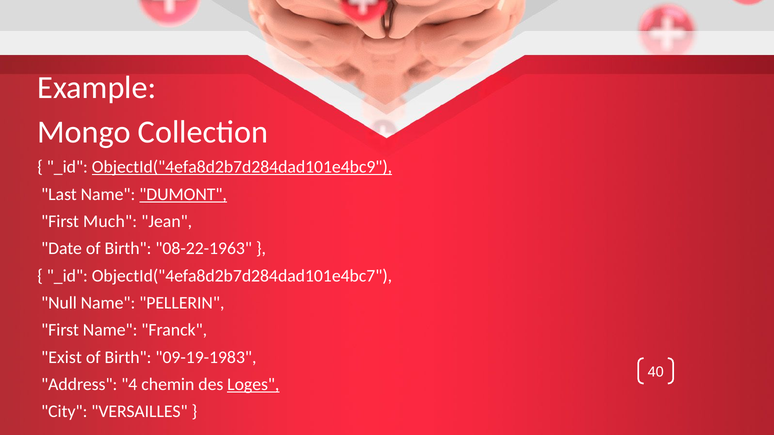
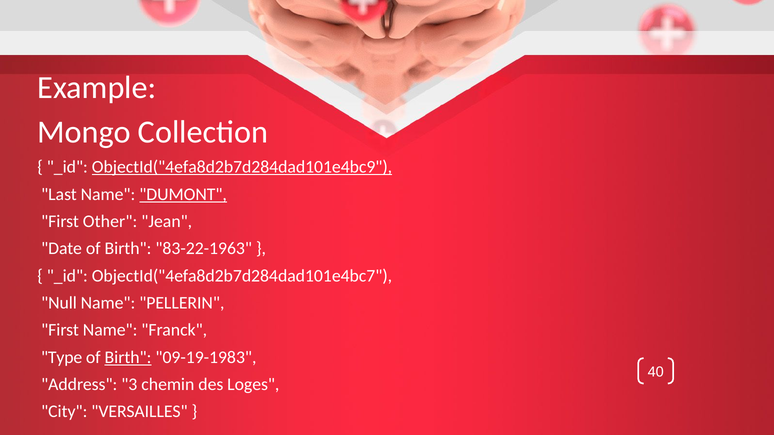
Much: Much -> Other
08-22-1963: 08-22-1963 -> 83-22-1963
Exist: Exist -> Type
Birth at (128, 358) underline: none -> present
4: 4 -> 3
Loges underline: present -> none
